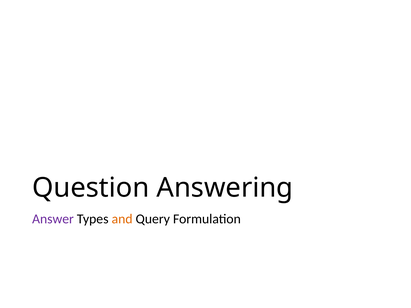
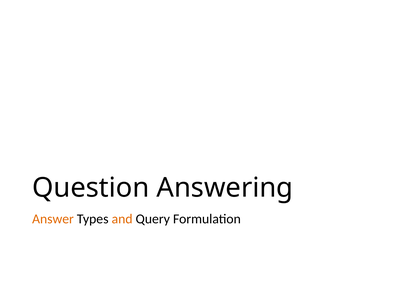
Answer colour: purple -> orange
